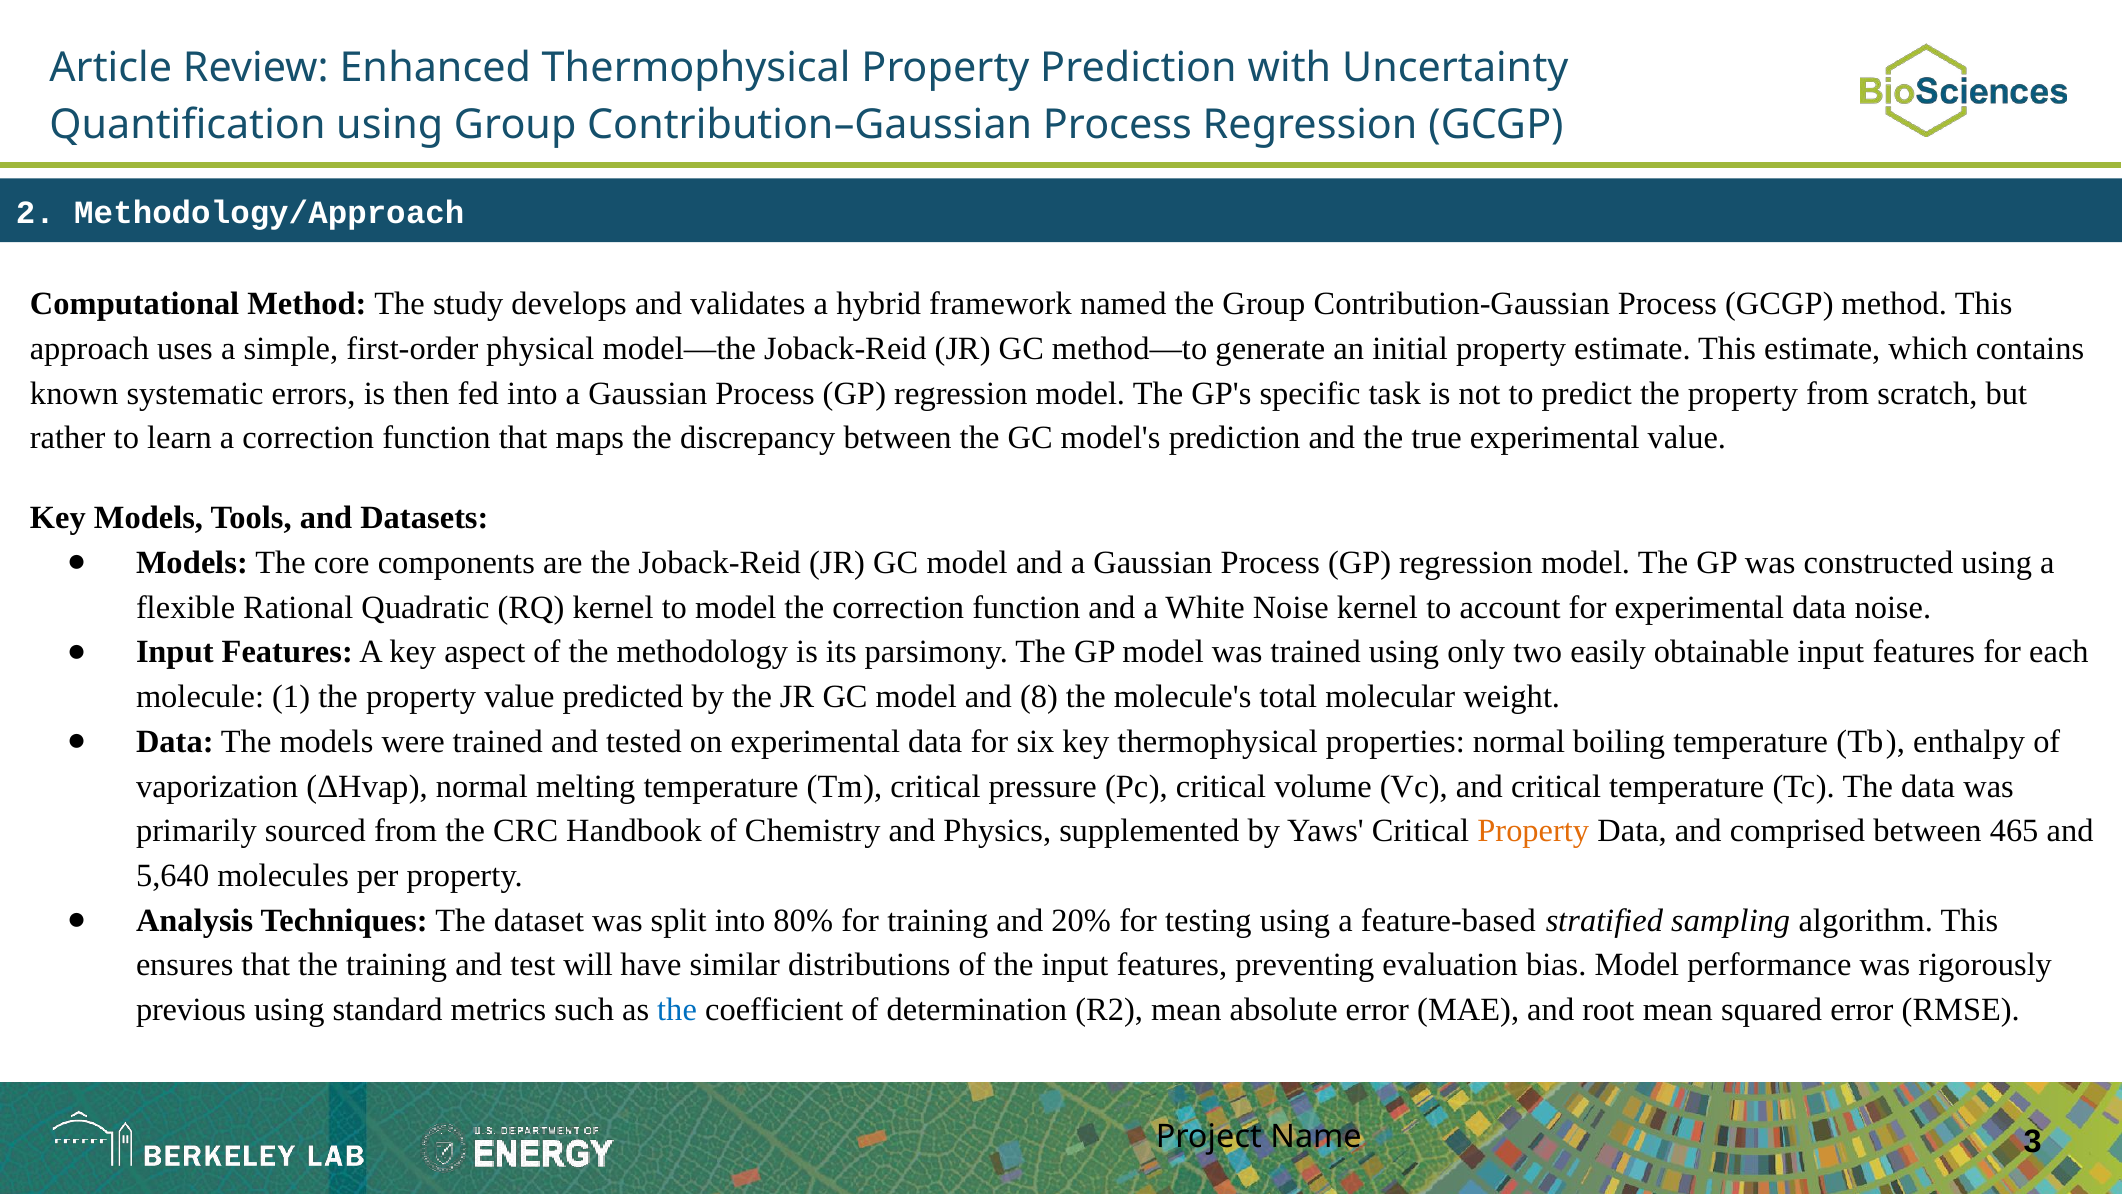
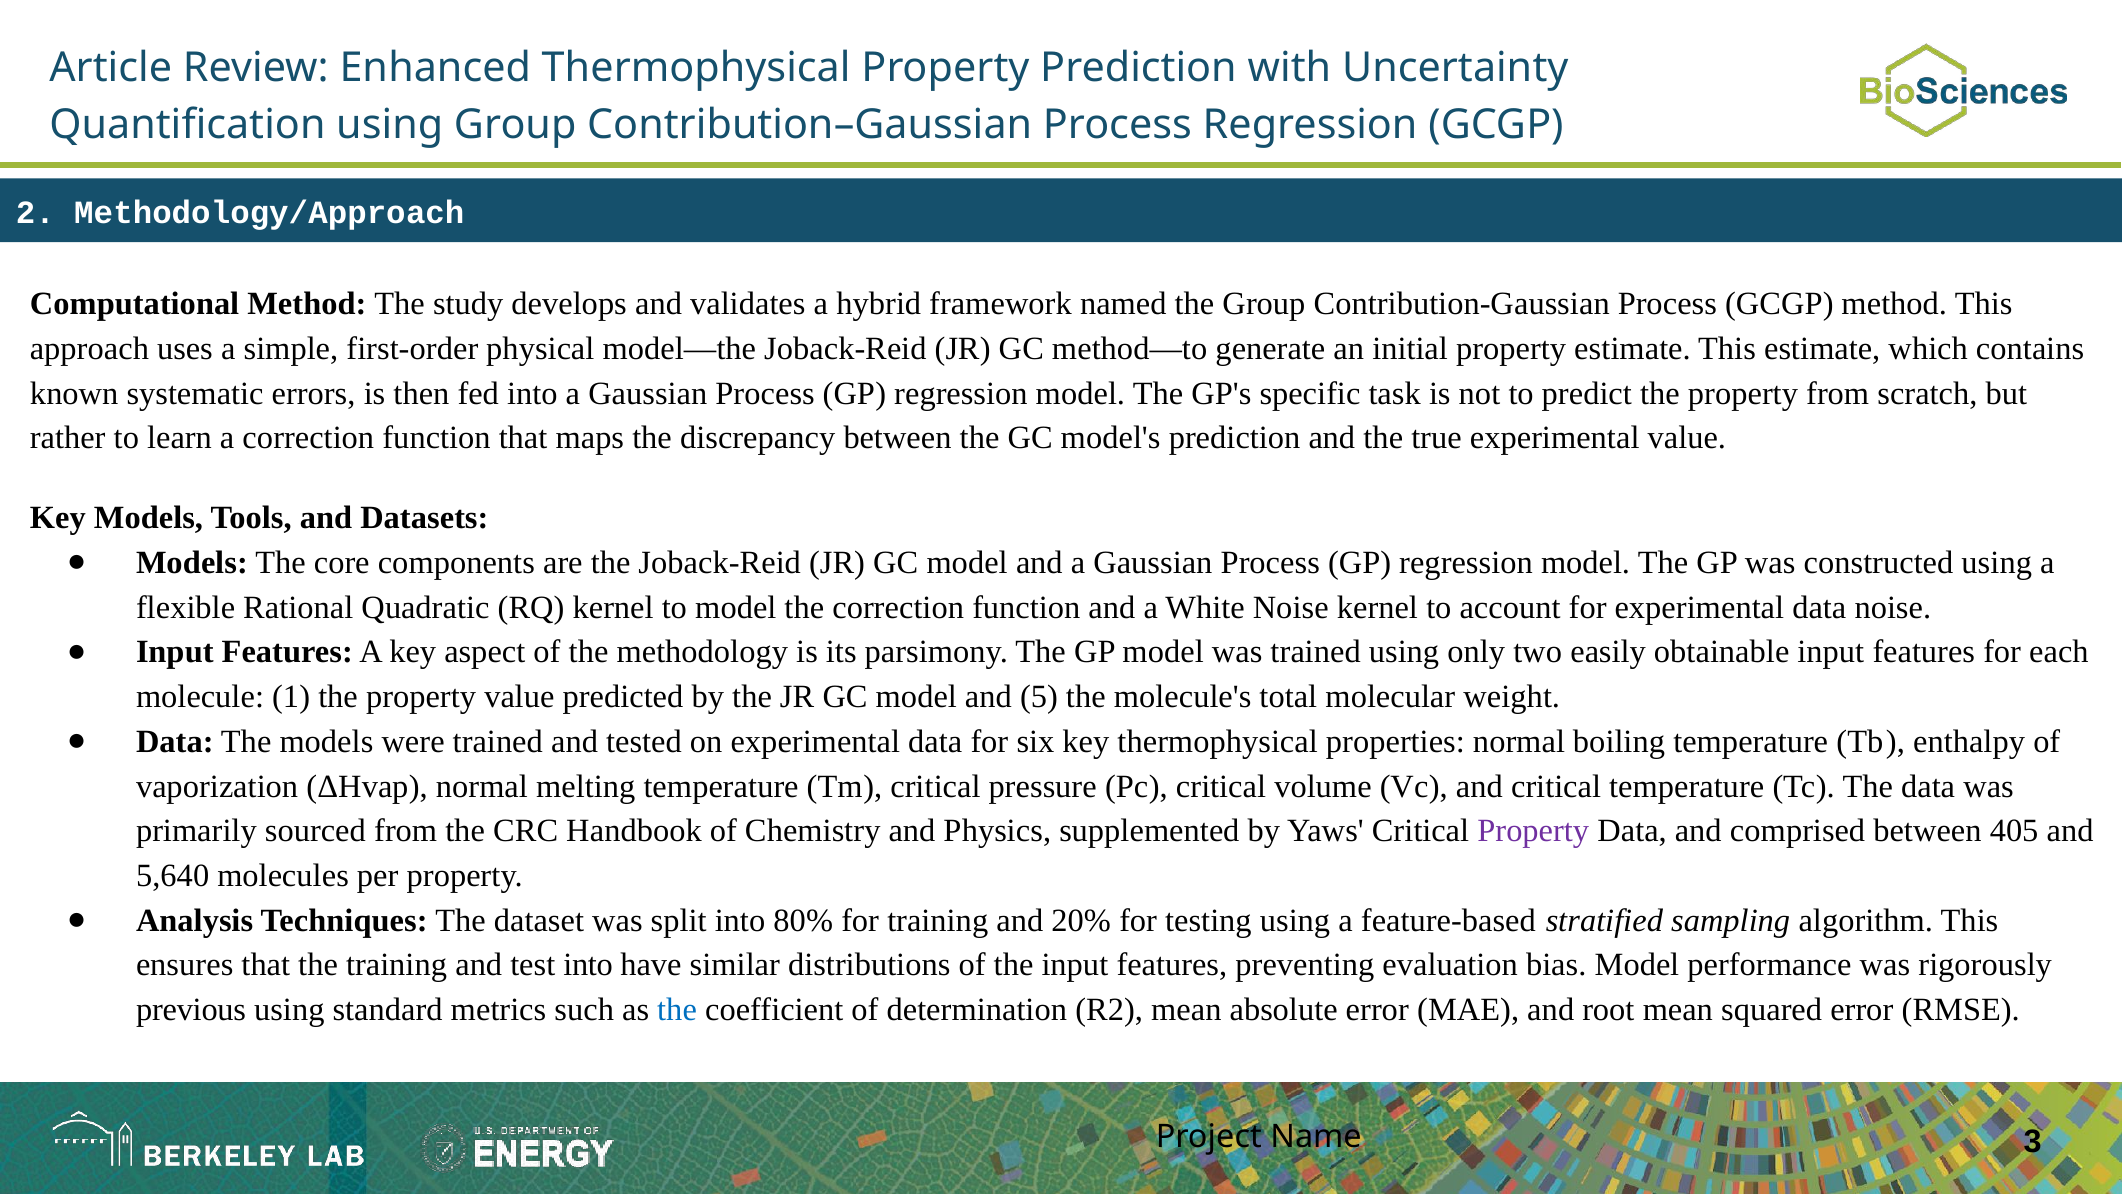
8: 8 -> 5
Property at (1533, 831) colour: orange -> purple
465: 465 -> 405
test will: will -> into
